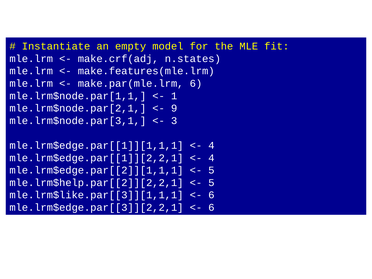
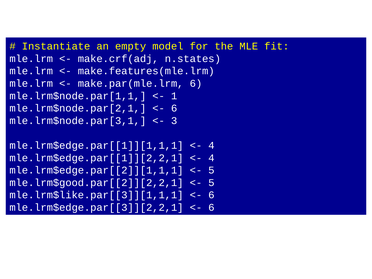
9 at (174, 108): 9 -> 6
mle.lrm$help.par[[2]][2,2,1: mle.lrm$help.par[[2]][2,2,1 -> mle.lrm$good.par[[2]][2,2,1
